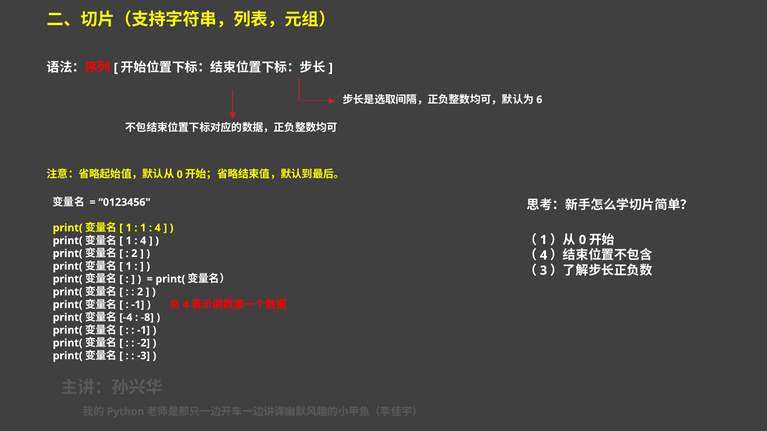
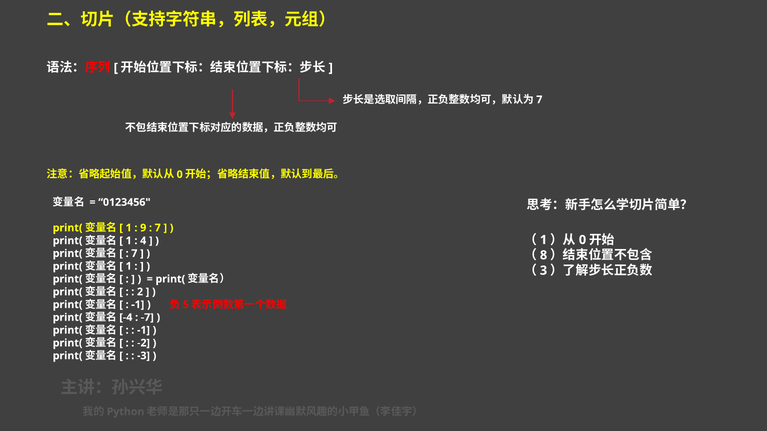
6 at (539, 100): 6 -> 7
1 at (143, 228): 1 -> 9
4 at (158, 228): 4 -> 7
4 at (544, 255): 4 -> 8
2 at (134, 254): 2 -> 7
4 at (186, 305): 4 -> 5
-8: -8 -> -7
